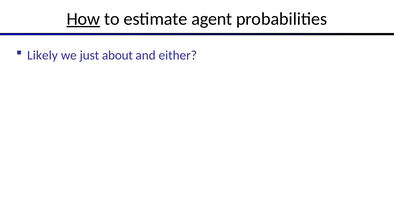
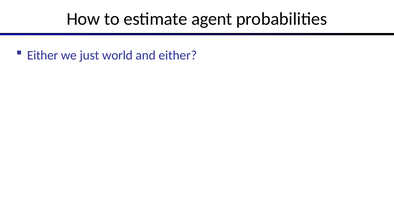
How underline: present -> none
Likely at (42, 55): Likely -> Either
about: about -> world
